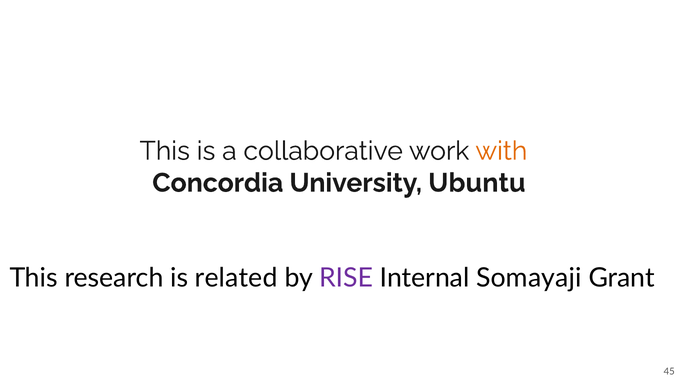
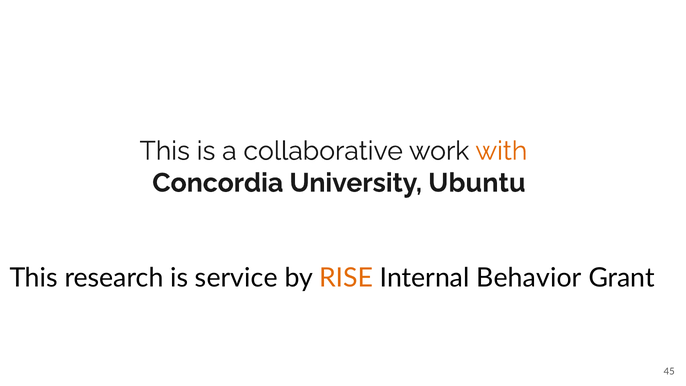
related: related -> service
RISE colour: purple -> orange
Somayaji: Somayaji -> Behavior
